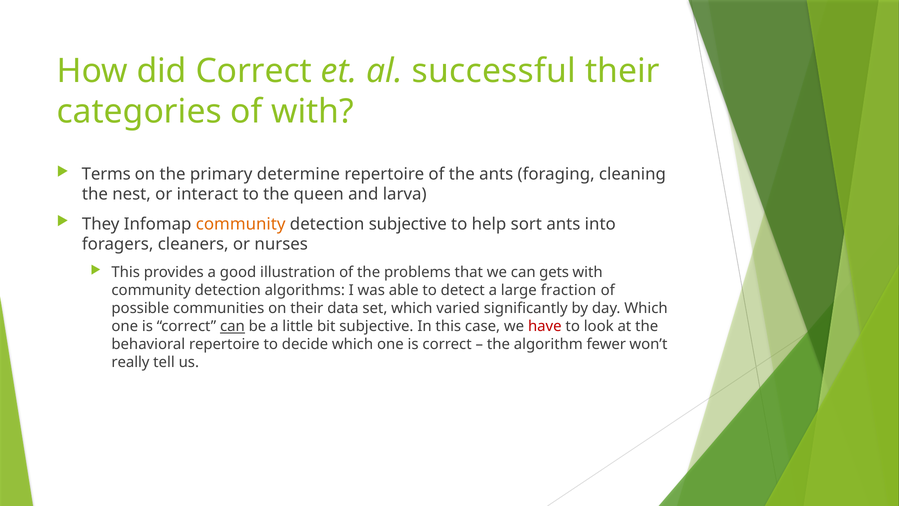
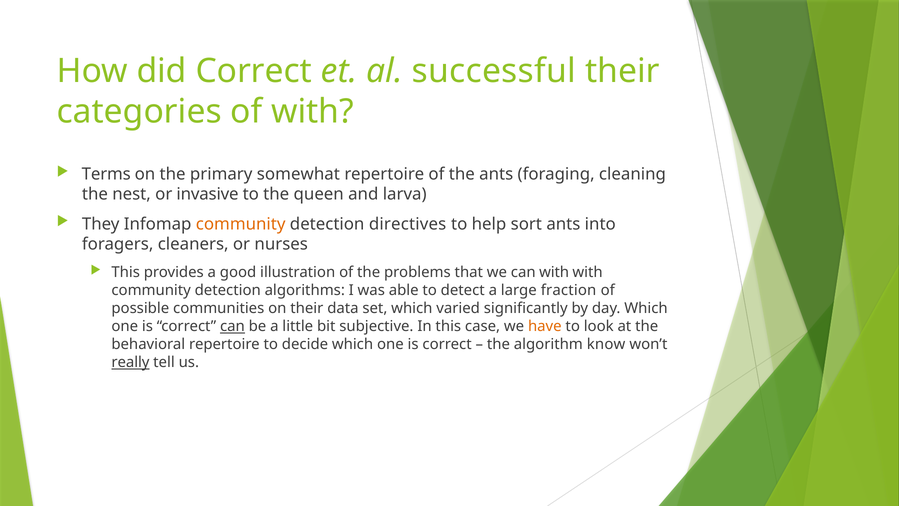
determine: determine -> somewhat
interact: interact -> invasive
detection subjective: subjective -> directives
can gets: gets -> with
have colour: red -> orange
fewer: fewer -> know
really underline: none -> present
